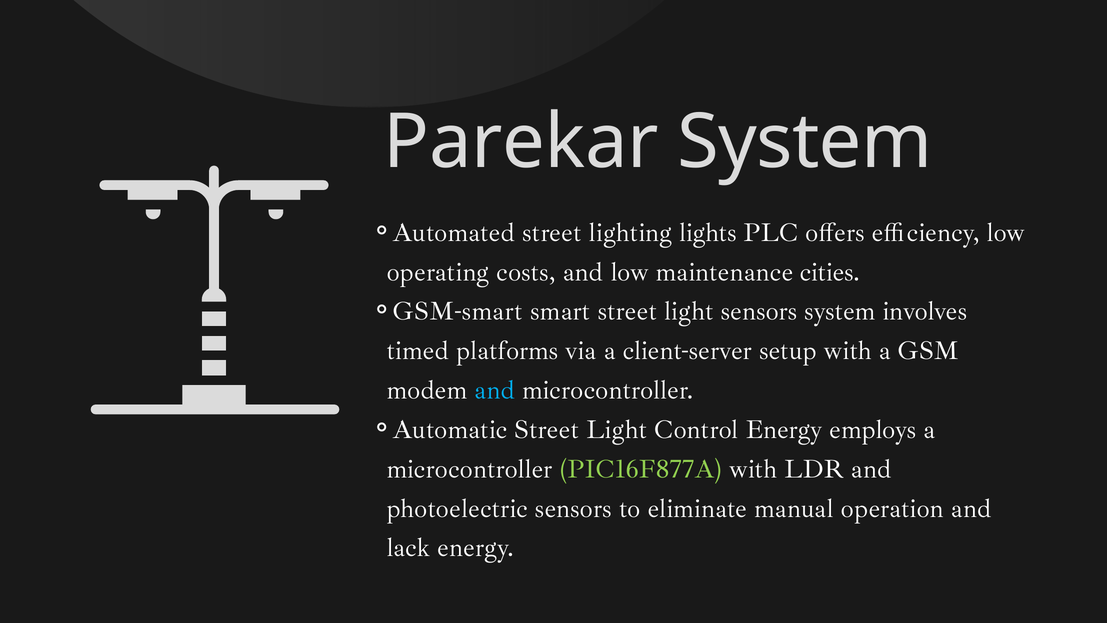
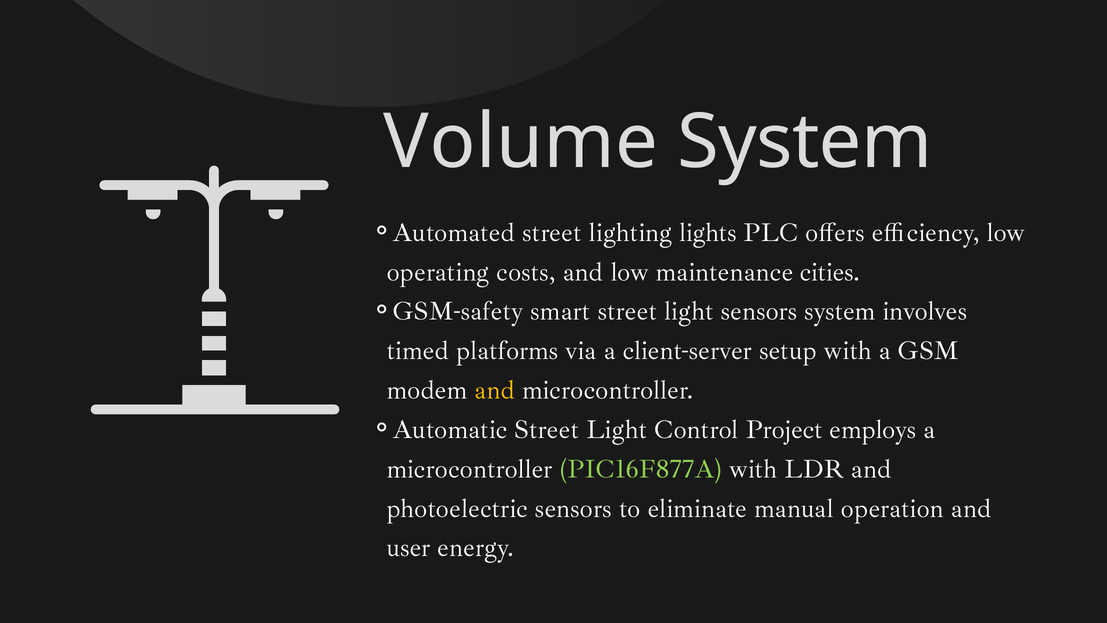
Parekar: Parekar -> Volume
GSM-smart: GSM-smart -> GSM-safety
and at (495, 390) colour: light blue -> yellow
Control Energy: Energy -> Project
lack: lack -> user
